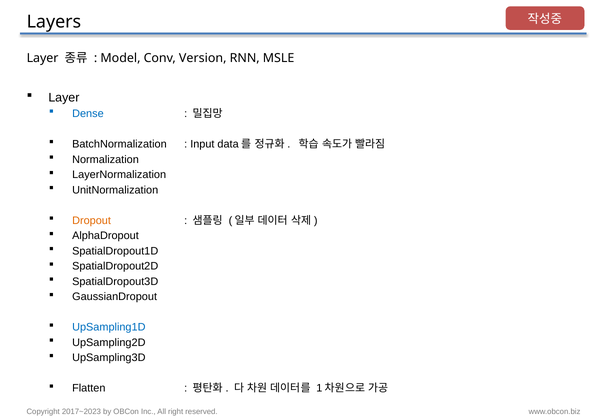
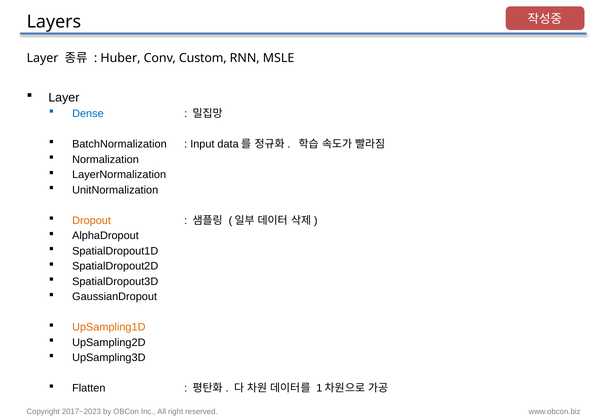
Model: Model -> Huber
Version: Version -> Custom
UpSampling1D colour: blue -> orange
